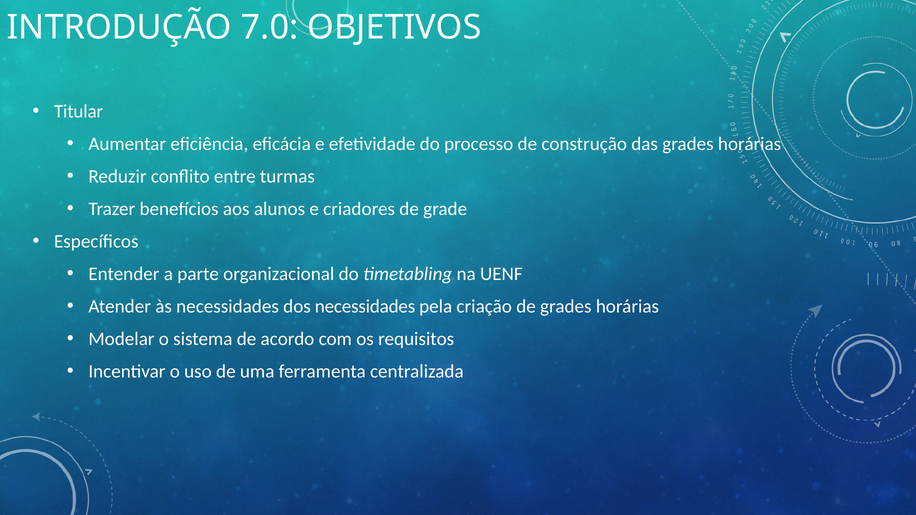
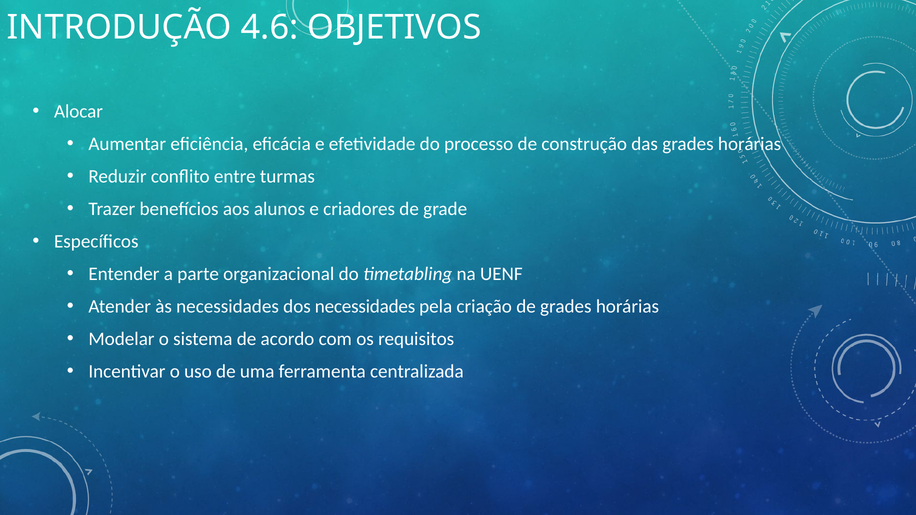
7.0: 7.0 -> 4.6
Titular: Titular -> Alocar
